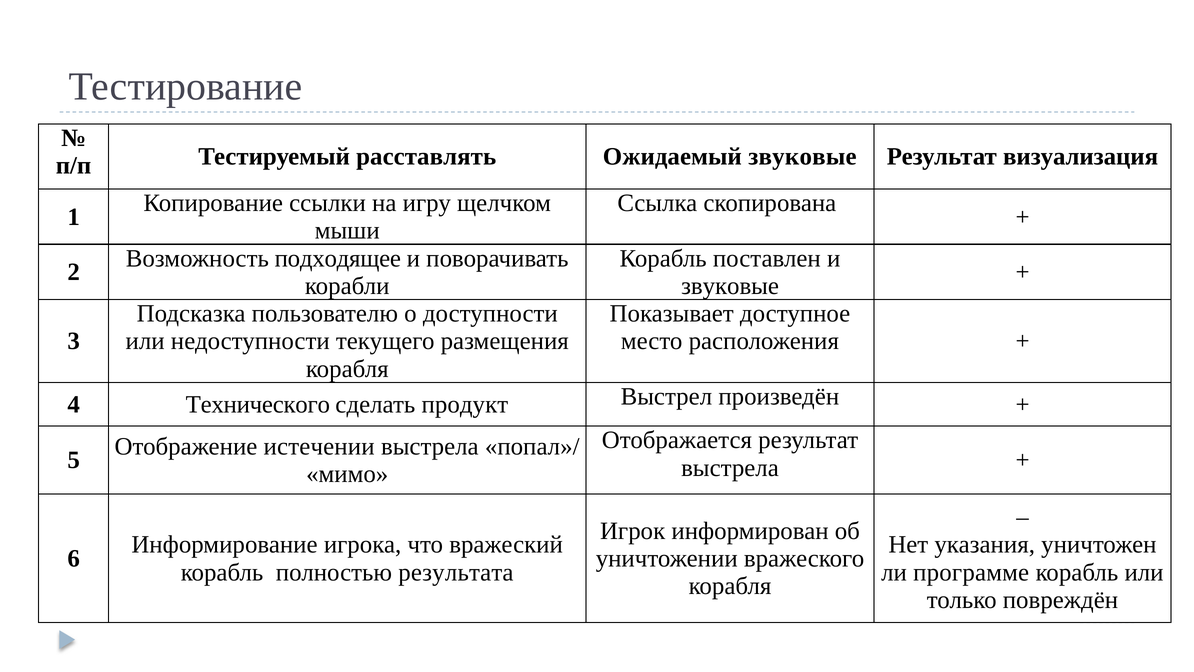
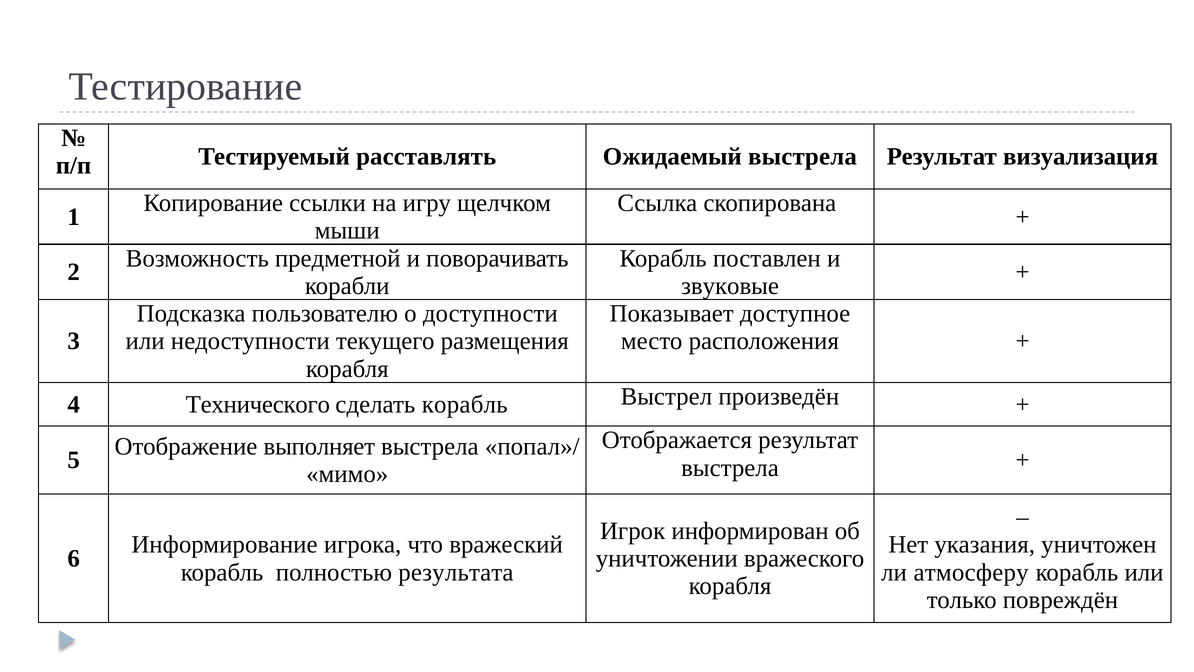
Ожидаемый звуковые: звуковые -> выстрела
подходящее: подходящее -> предметной
сделать продукт: продукт -> корабль
истечении: истечении -> выполняет
программе: программе -> атмосферу
